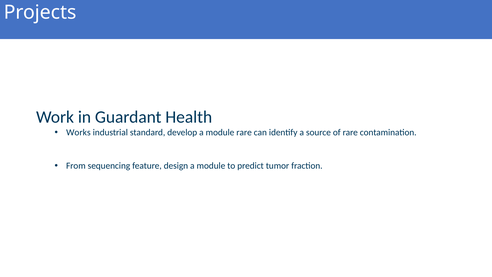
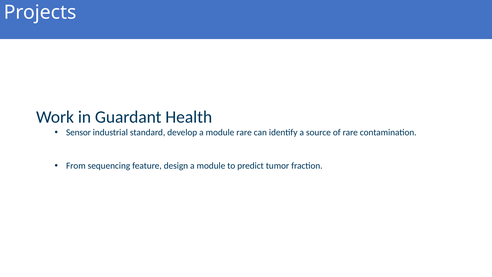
Works: Works -> Sensor
